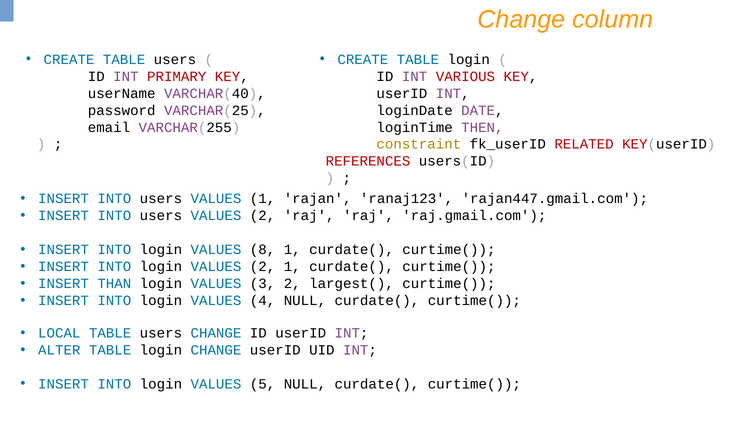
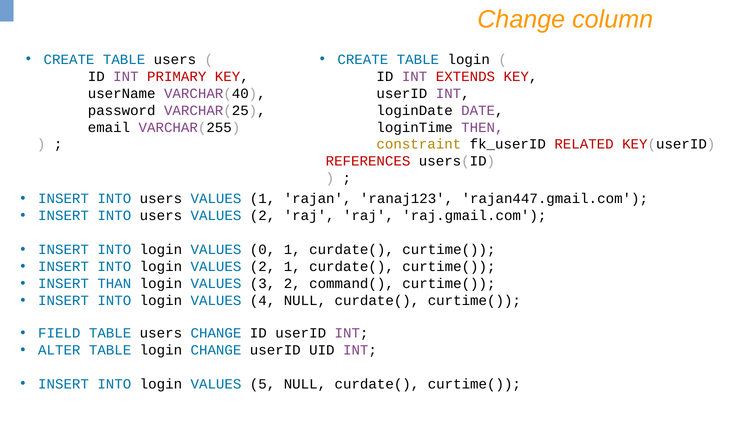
VARIOUS: VARIOUS -> EXTENDS
8: 8 -> 0
largest(: largest( -> command(
LOCAL: LOCAL -> FIELD
